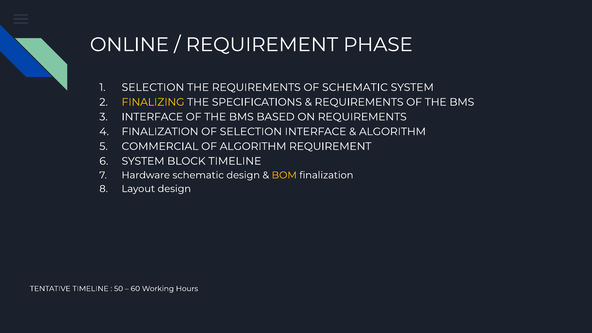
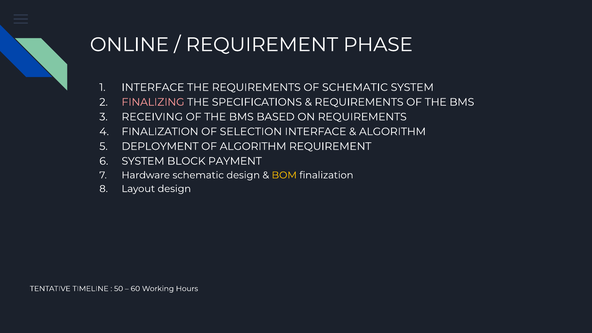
SELECTION at (153, 87): SELECTION -> INTERFACE
FINALIZING colour: yellow -> pink
INTERFACE at (152, 117): INTERFACE -> RECEIVING
COMMERCIAL: COMMERCIAL -> DEPLOYMENT
BLOCK TIMELINE: TIMELINE -> PAYMENT
